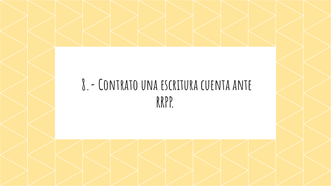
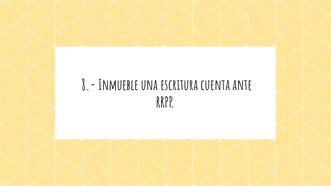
Contrato: Contrato -> Inmueble
